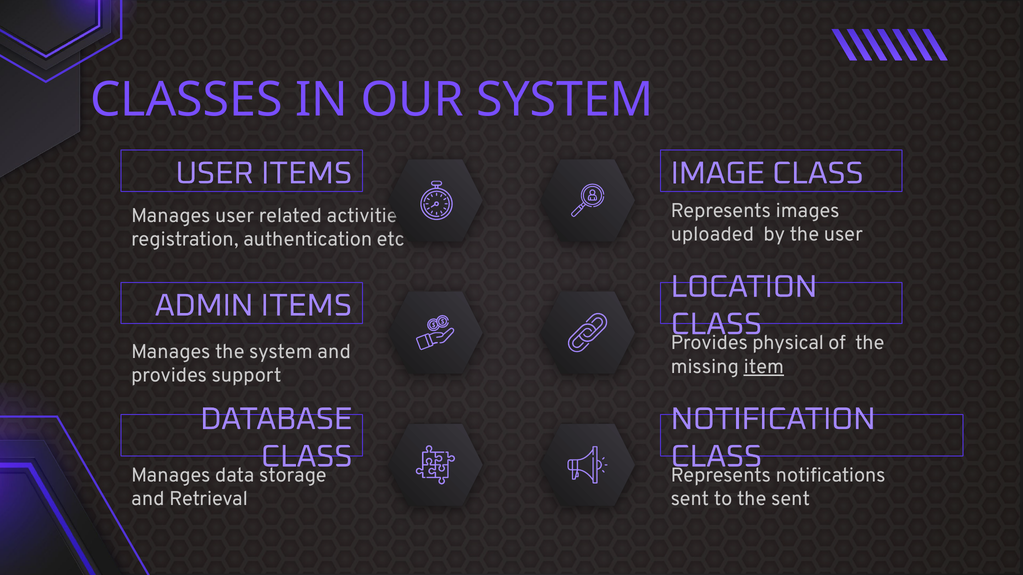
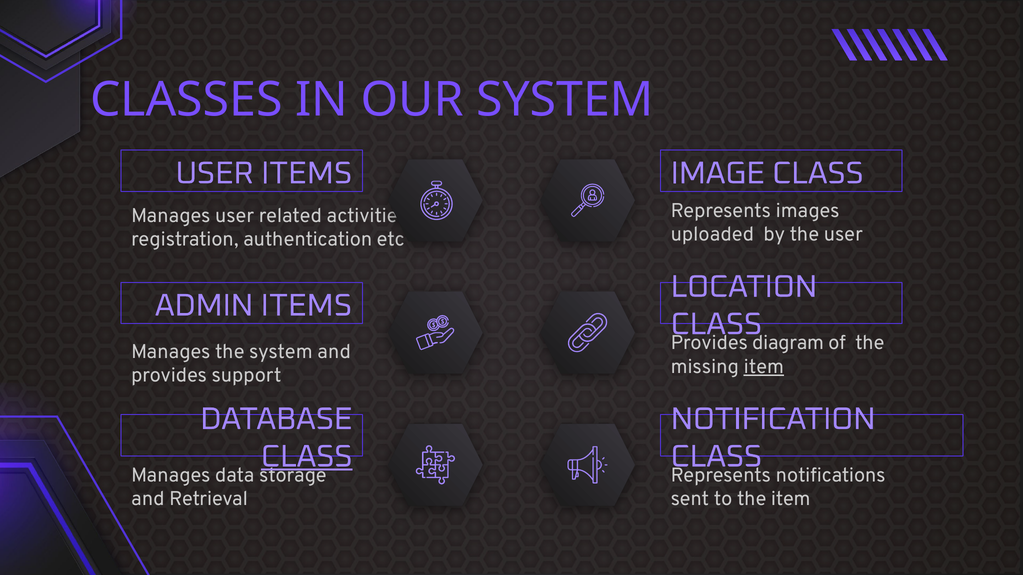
physical: physical -> diagram
CLASS at (307, 457) underline: none -> present
the sent: sent -> item
